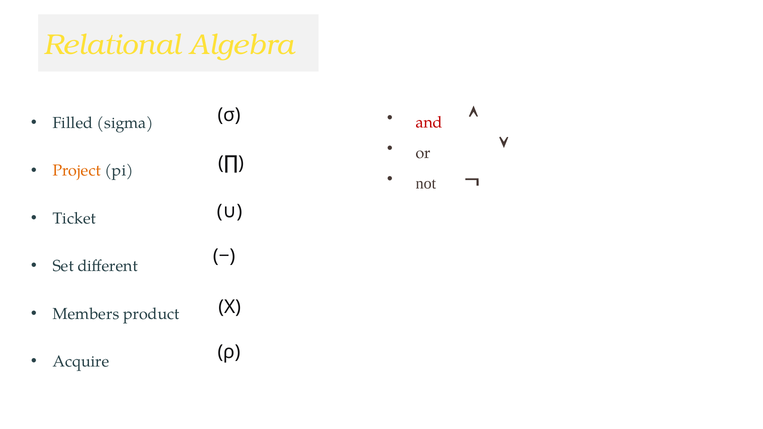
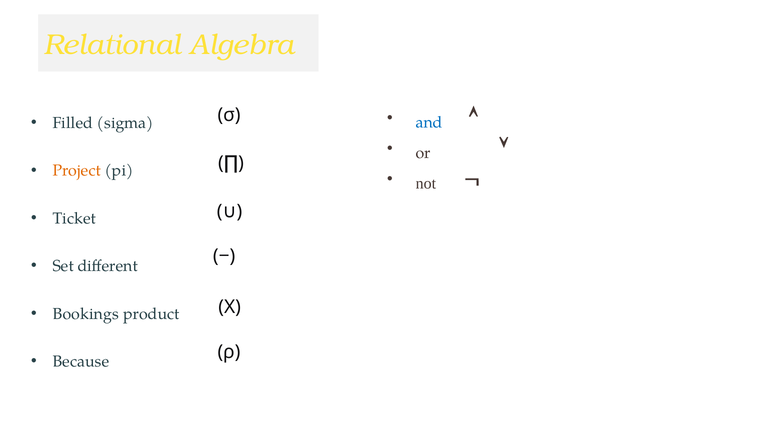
and colour: red -> blue
Members: Members -> Bookings
Acquire: Acquire -> Because
